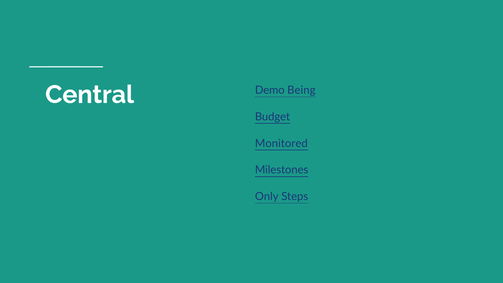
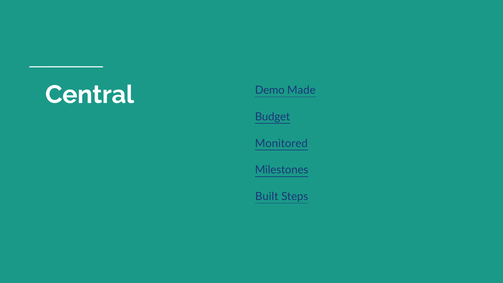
Being: Being -> Made
Only: Only -> Built
